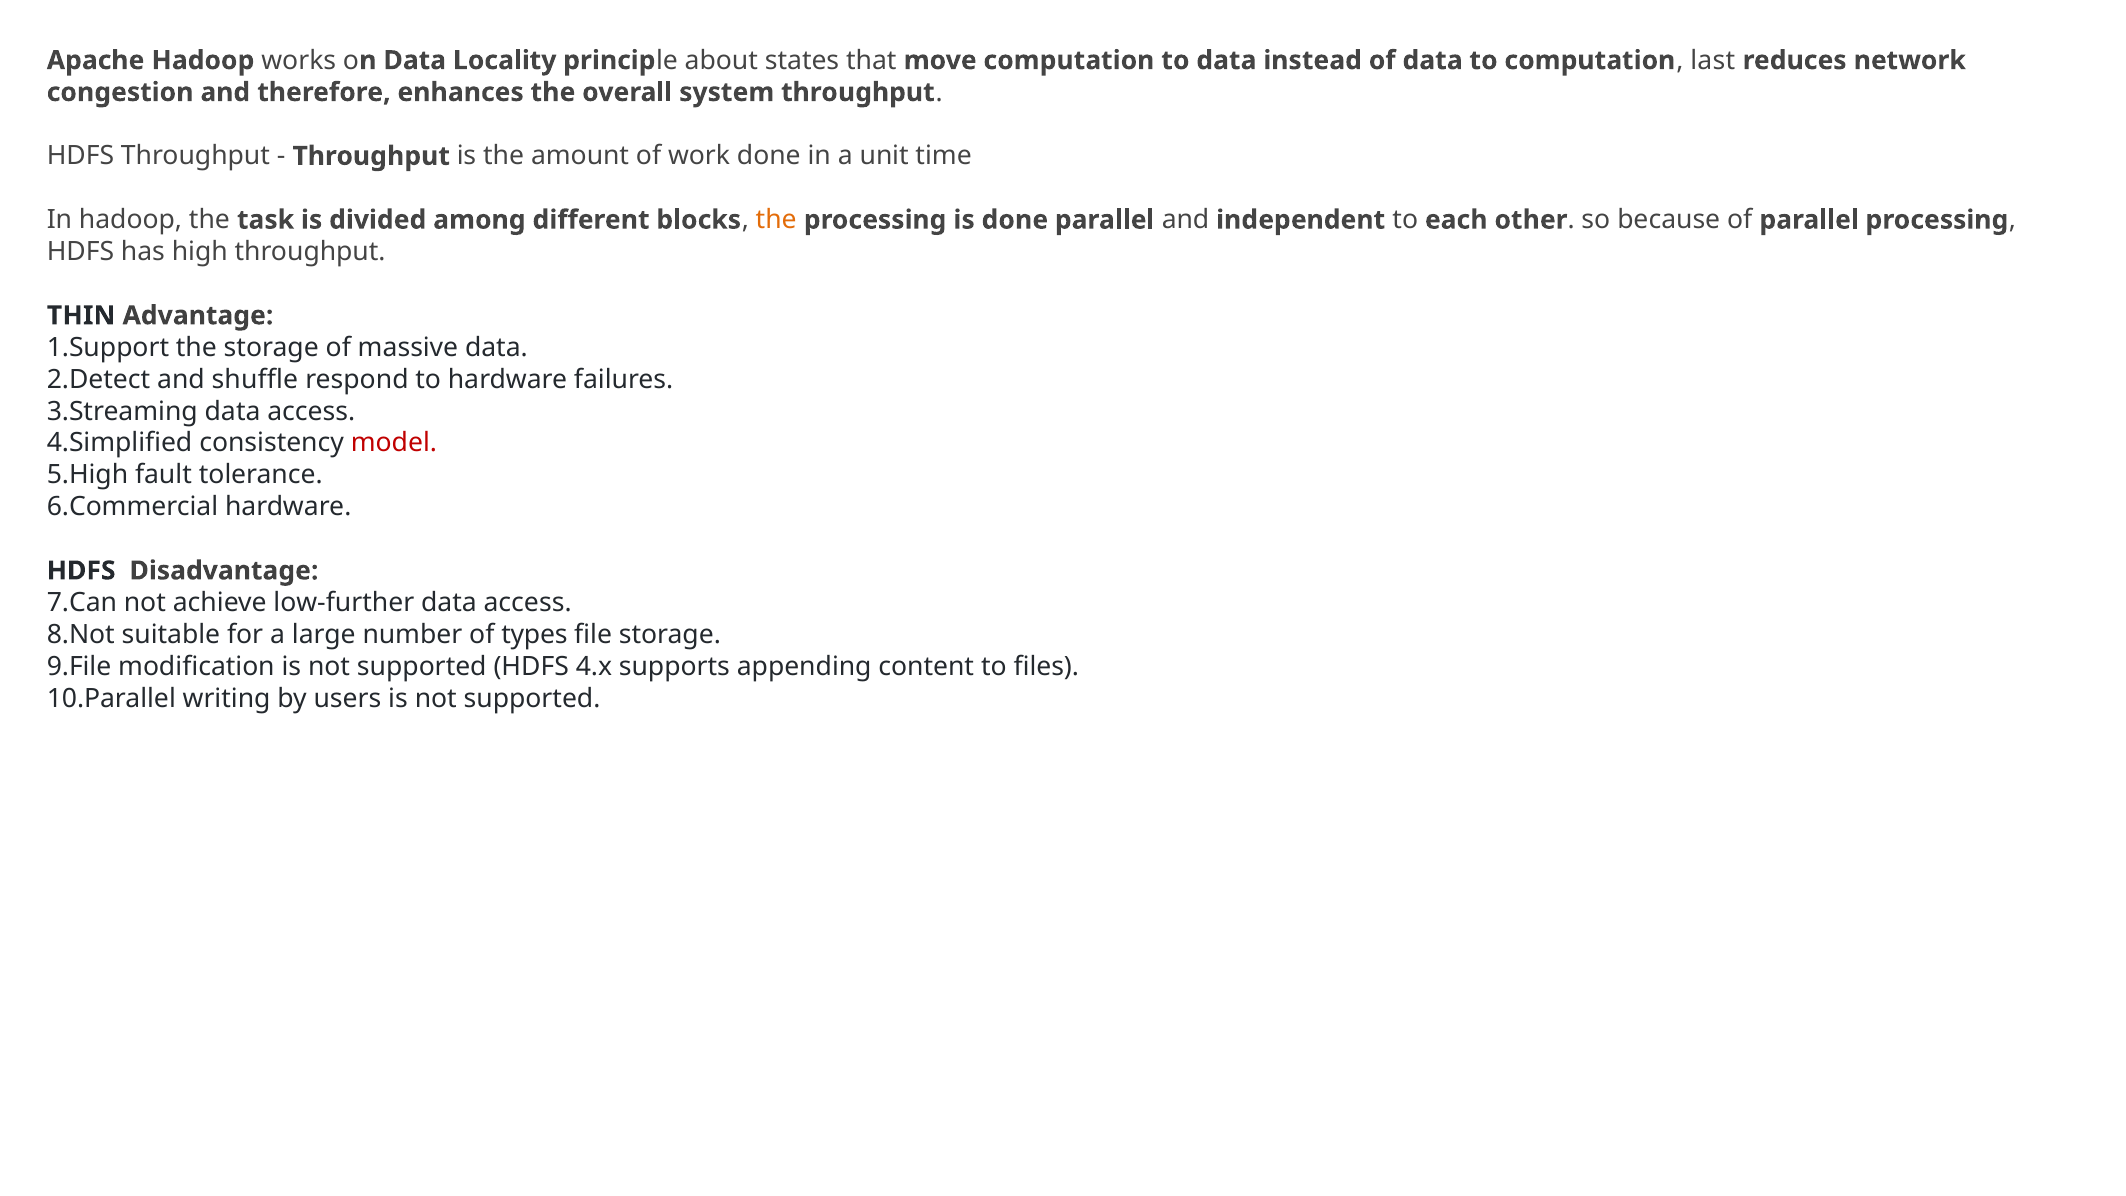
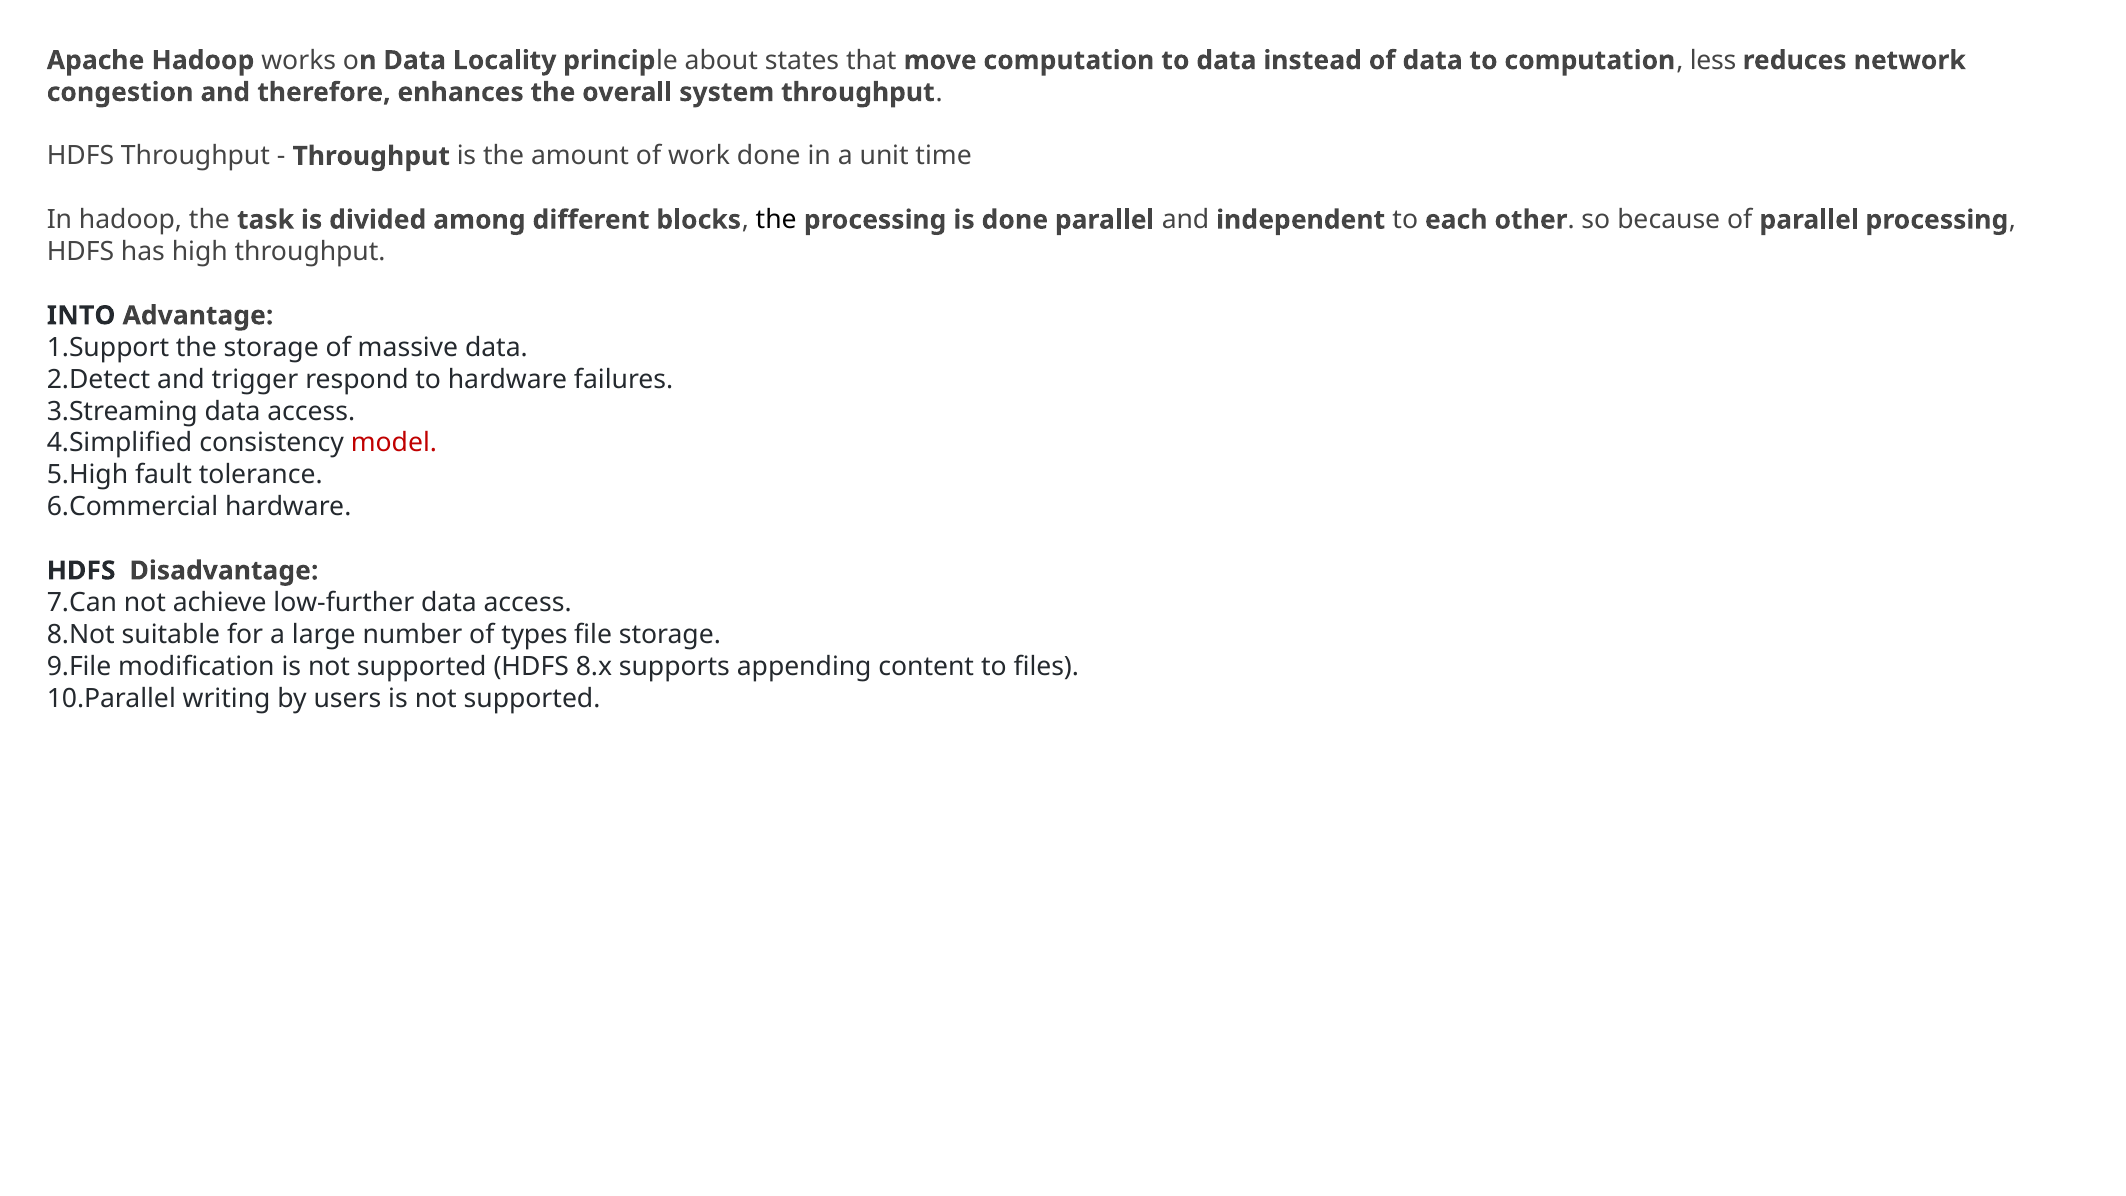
last: last -> less
the at (776, 220) colour: orange -> black
THIN: THIN -> INTO
shuffle: shuffle -> trigger
4.x: 4.x -> 8.x
